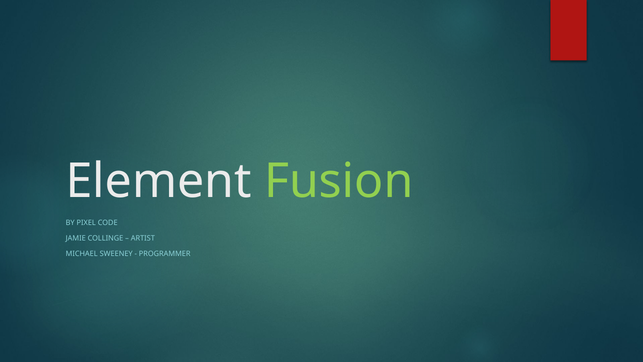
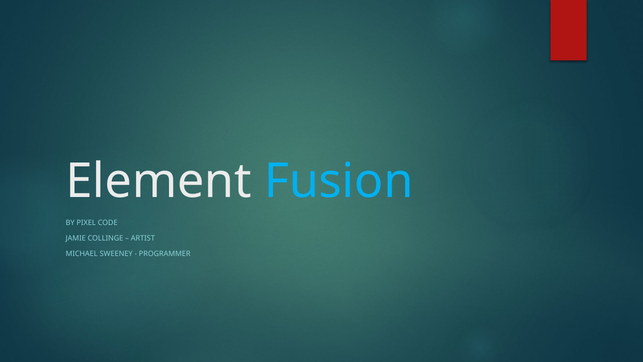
Fusion colour: light green -> light blue
